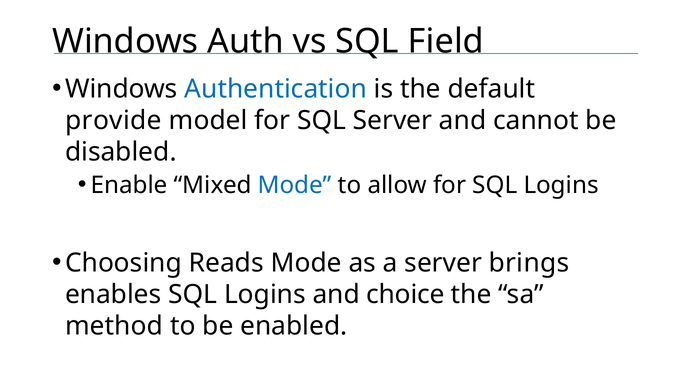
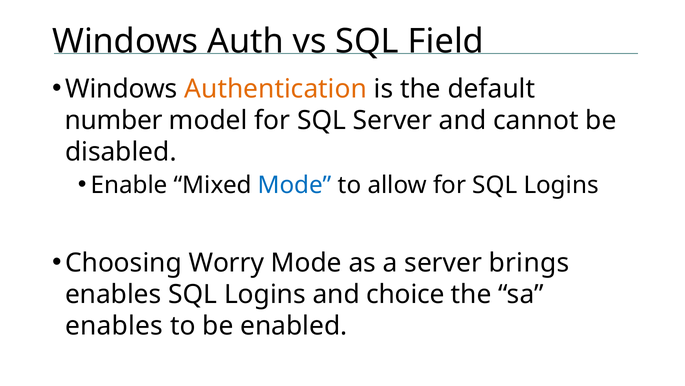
Authentication colour: blue -> orange
provide: provide -> number
Reads: Reads -> Worry
method at (114, 325): method -> enables
